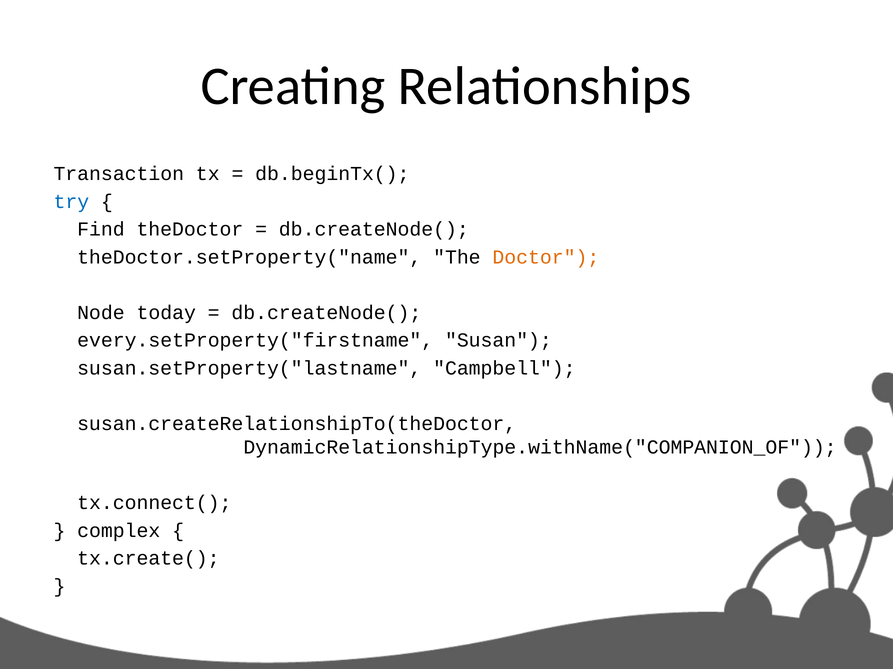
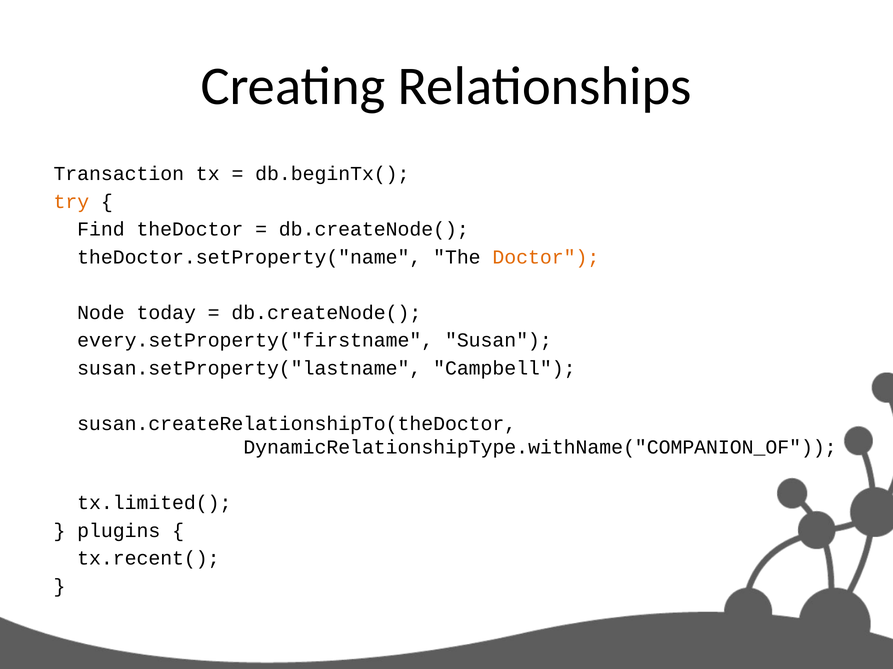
try colour: blue -> orange
tx.connect(: tx.connect( -> tx.limited(
complex: complex -> plugins
tx.create(: tx.create( -> tx.recent(
